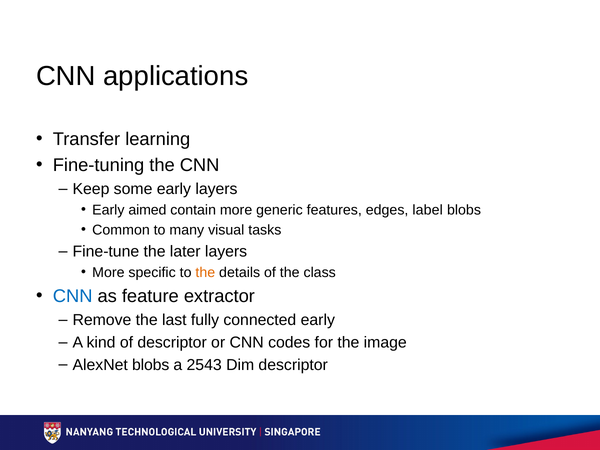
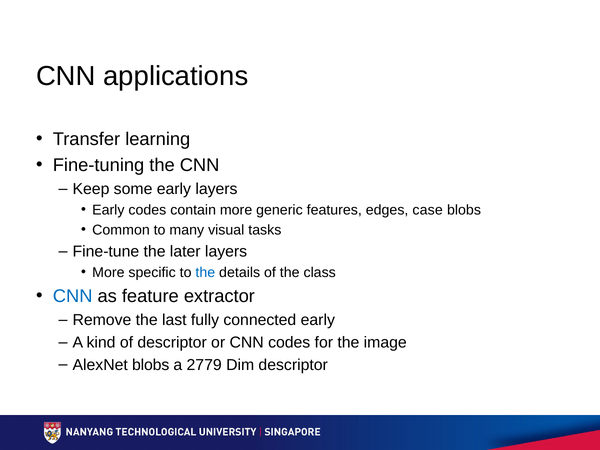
Early aimed: aimed -> codes
label: label -> case
the at (205, 272) colour: orange -> blue
2543: 2543 -> 2779
